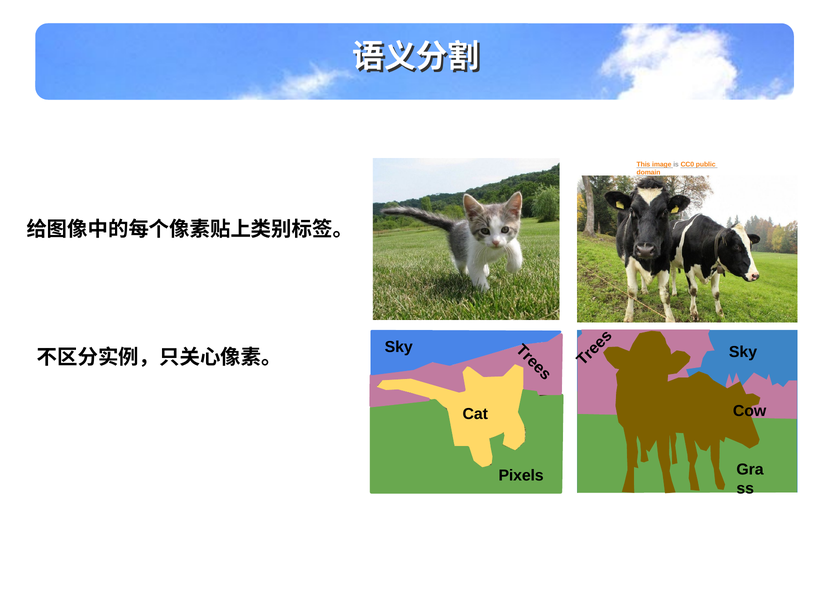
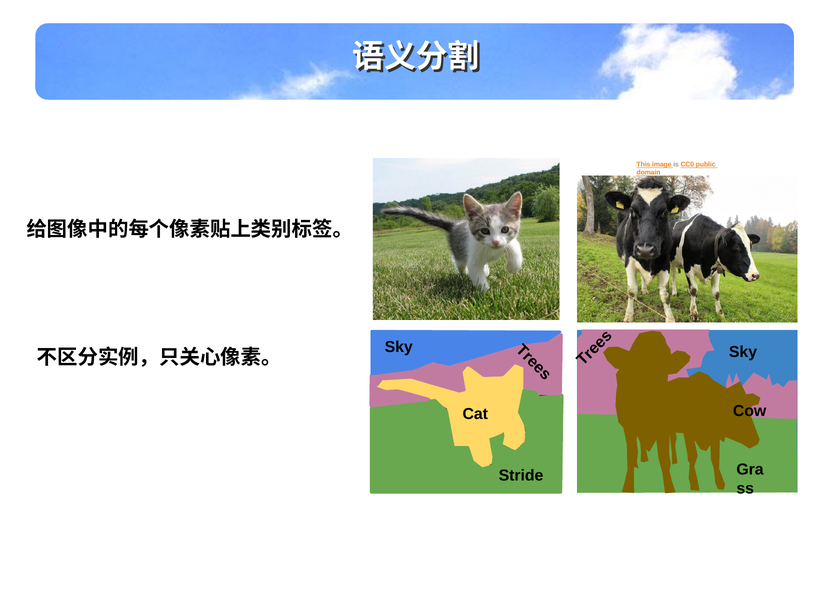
Pixels: Pixels -> Stride
